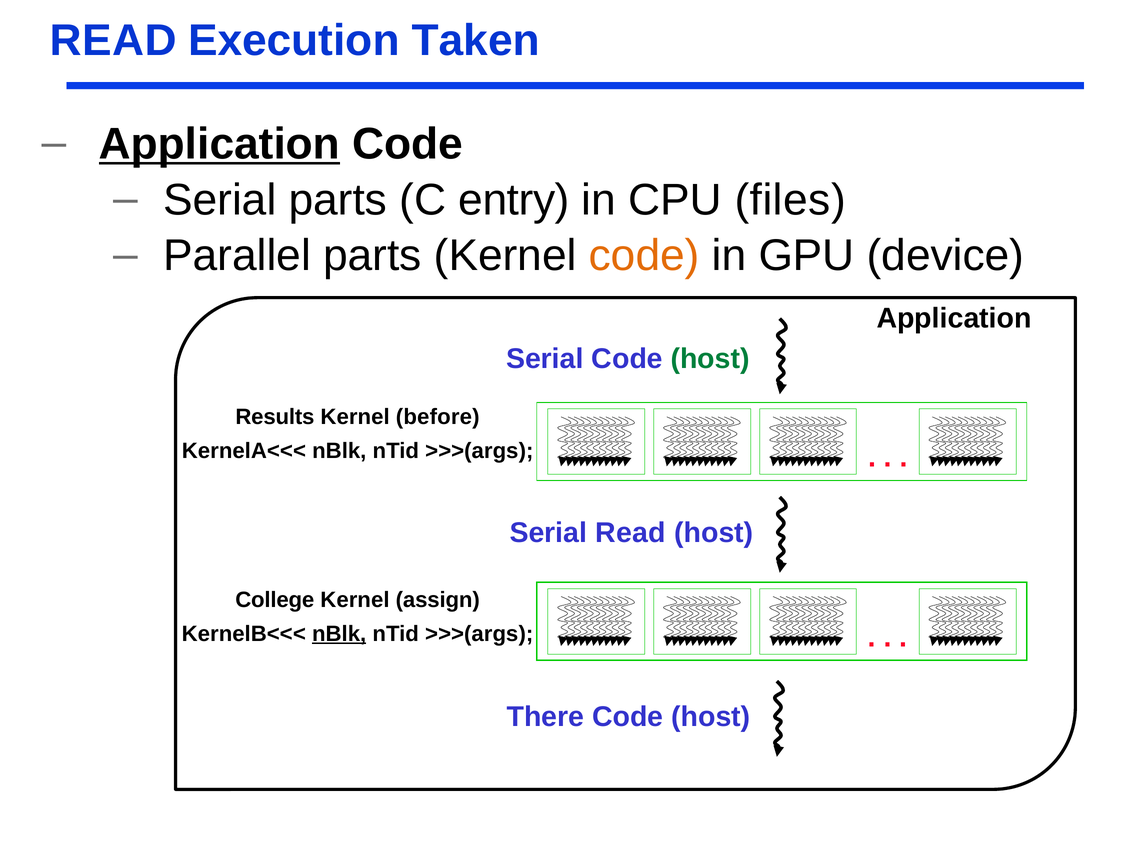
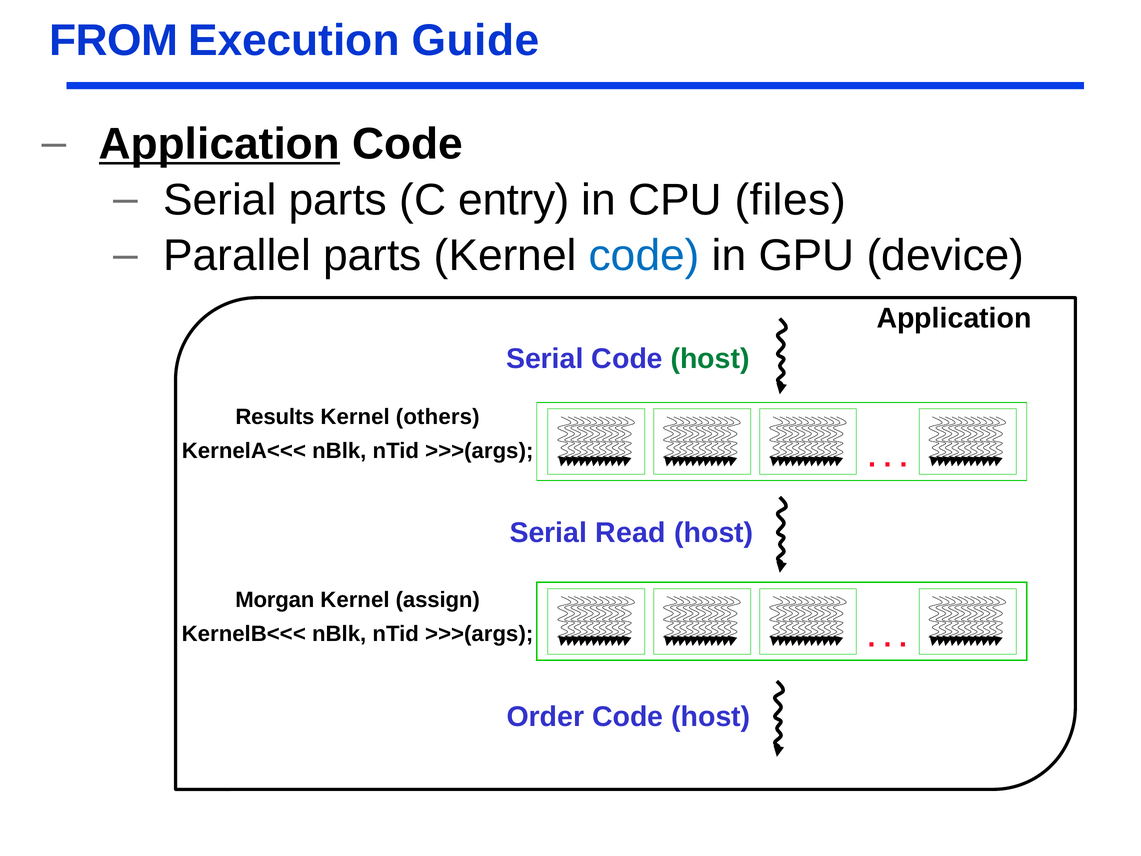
READ at (113, 41): READ -> FROM
Taken: Taken -> Guide
code at (644, 256) colour: orange -> blue
before: before -> others
College: College -> Morgan
nBlk at (339, 634) underline: present -> none
There: There -> Order
